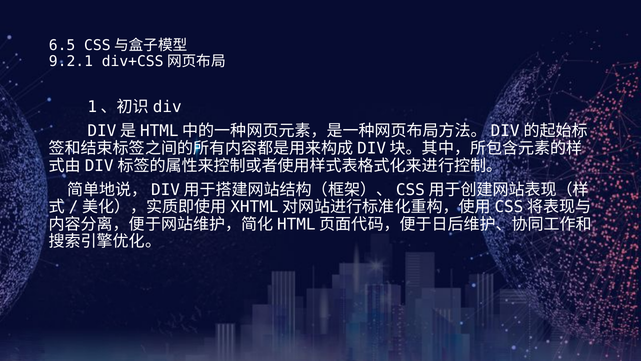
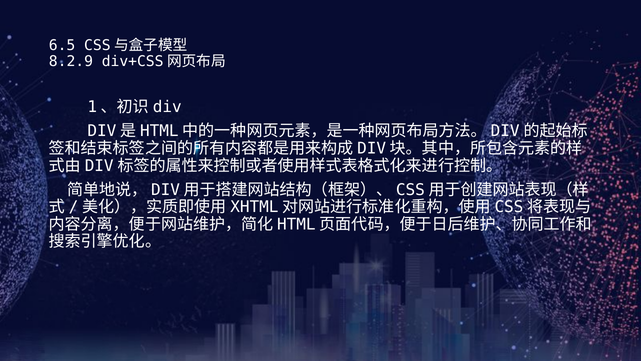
9.2.1: 9.2.1 -> 8.2.9
